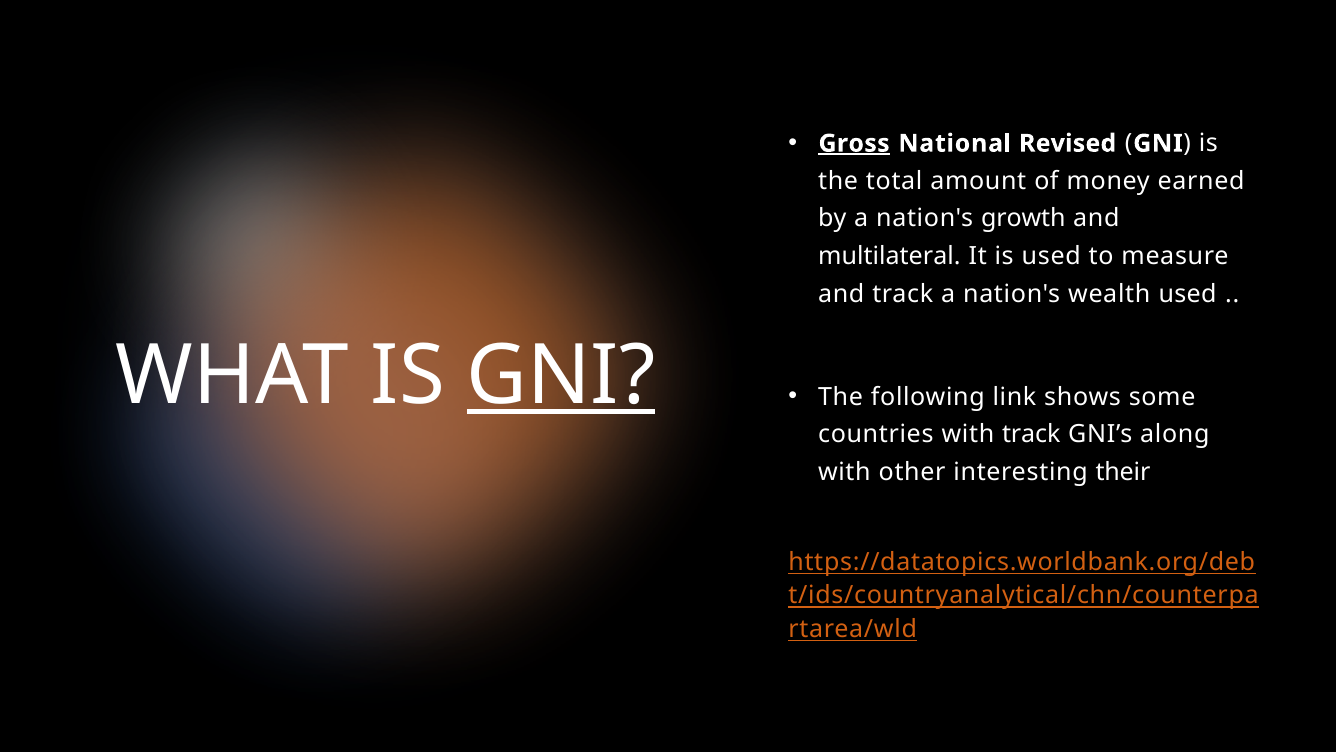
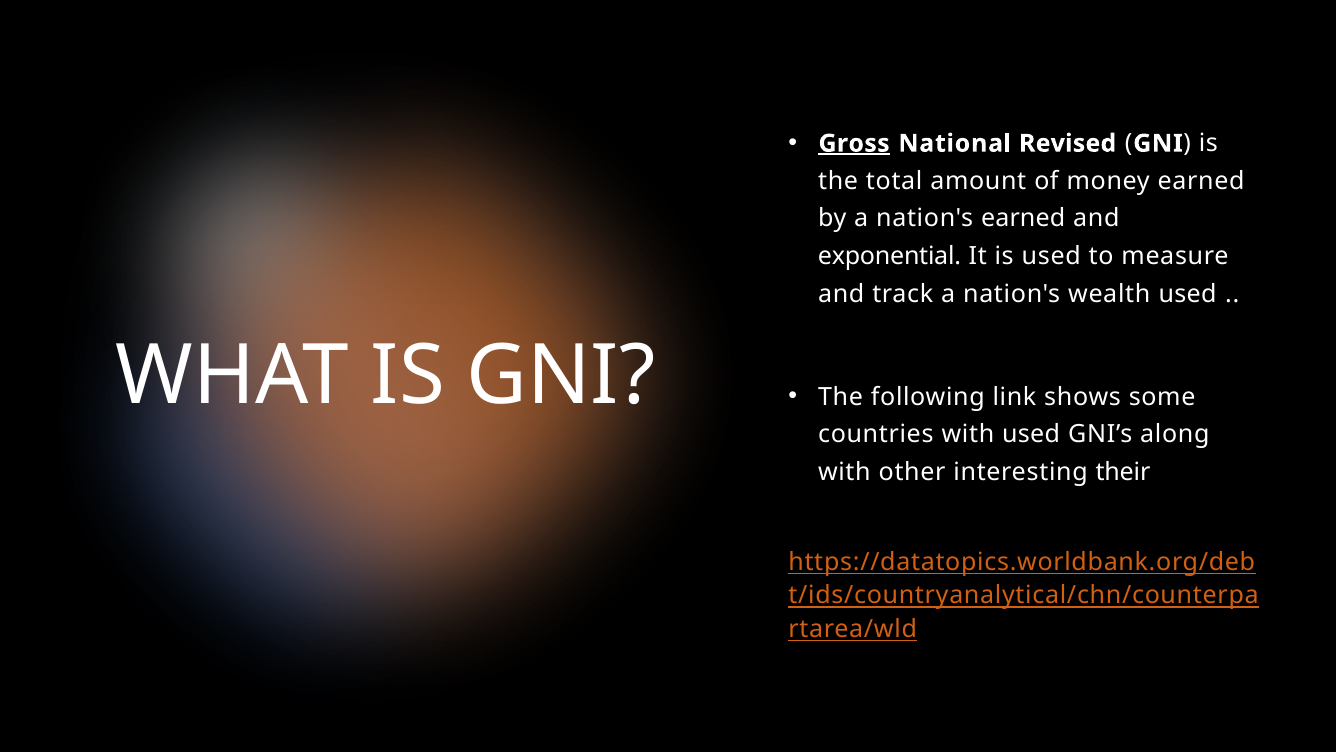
nation's growth: growth -> earned
multilateral: multilateral -> exponential
GNI at (561, 376) underline: present -> none
with track: track -> used
